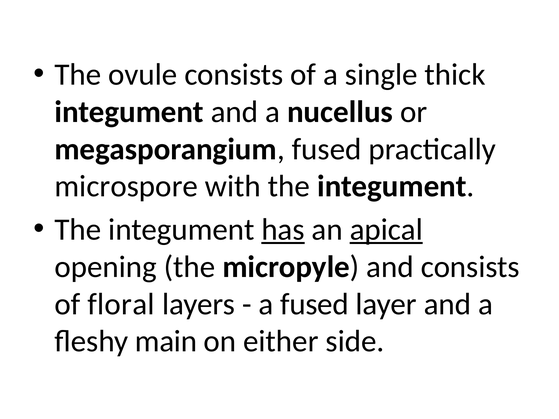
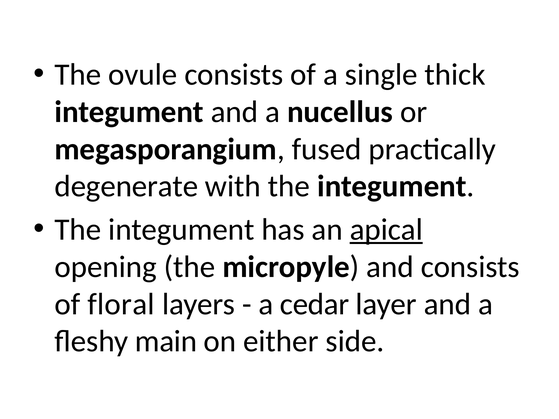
microspore: microspore -> degenerate
has underline: present -> none
a fused: fused -> cedar
